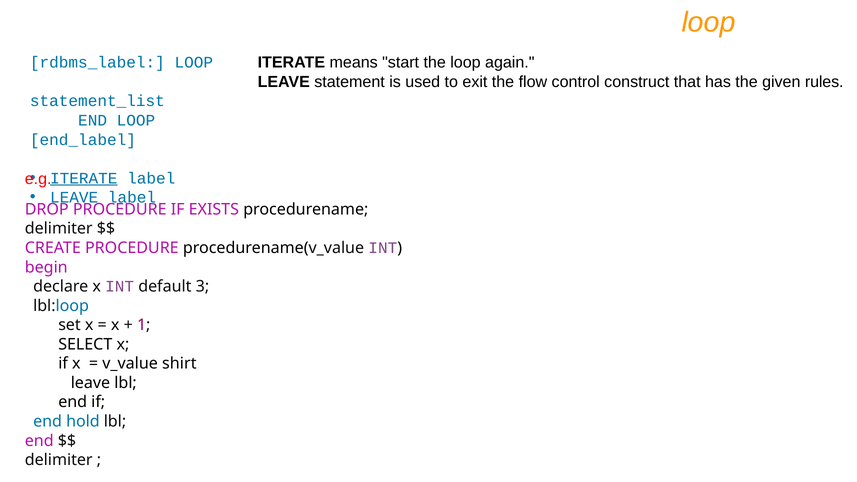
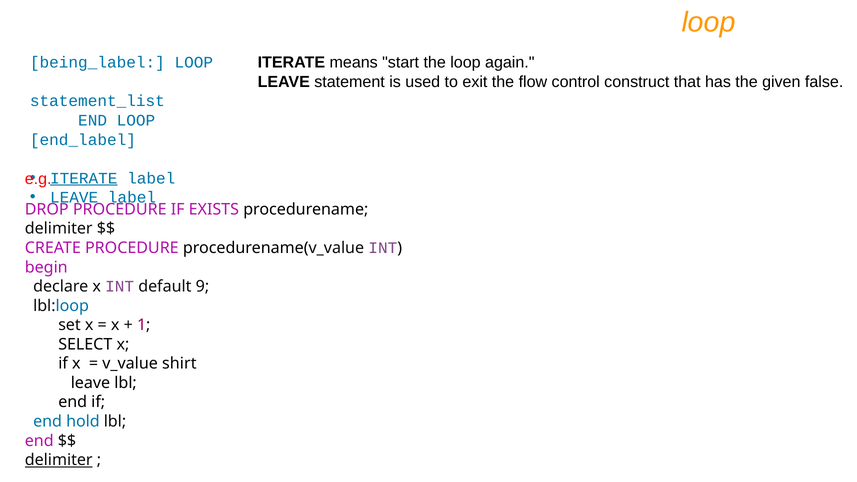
rdbms_label: rdbms_label -> being_label
rules: rules -> false
3: 3 -> 9
delimiter at (59, 460) underline: none -> present
